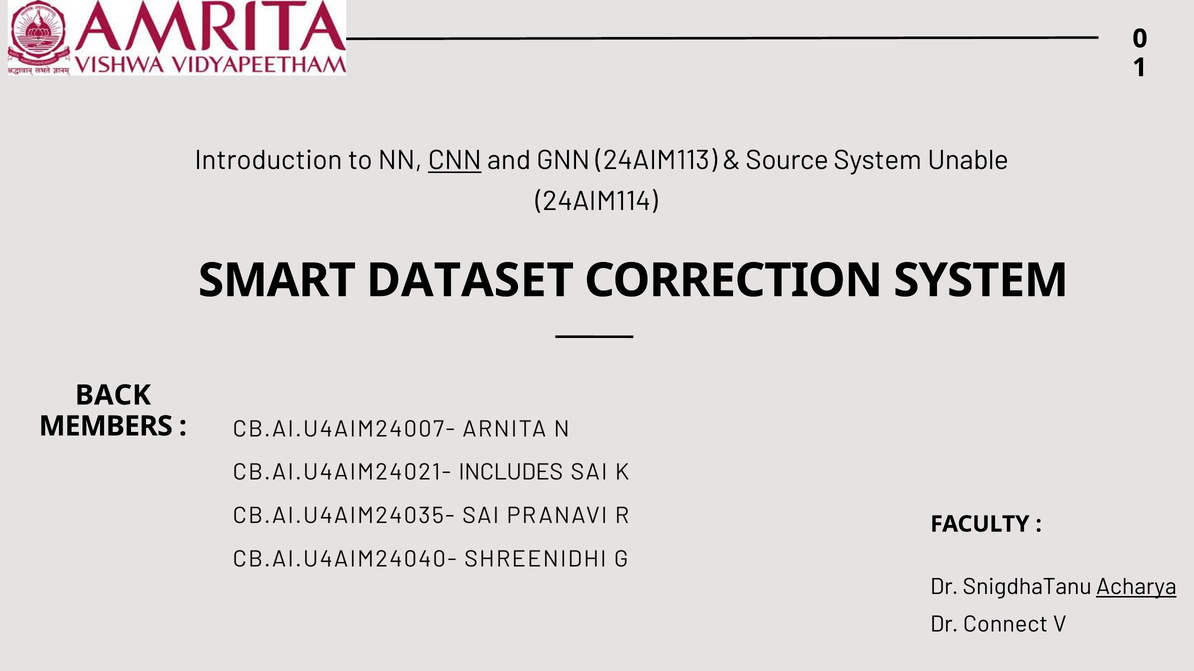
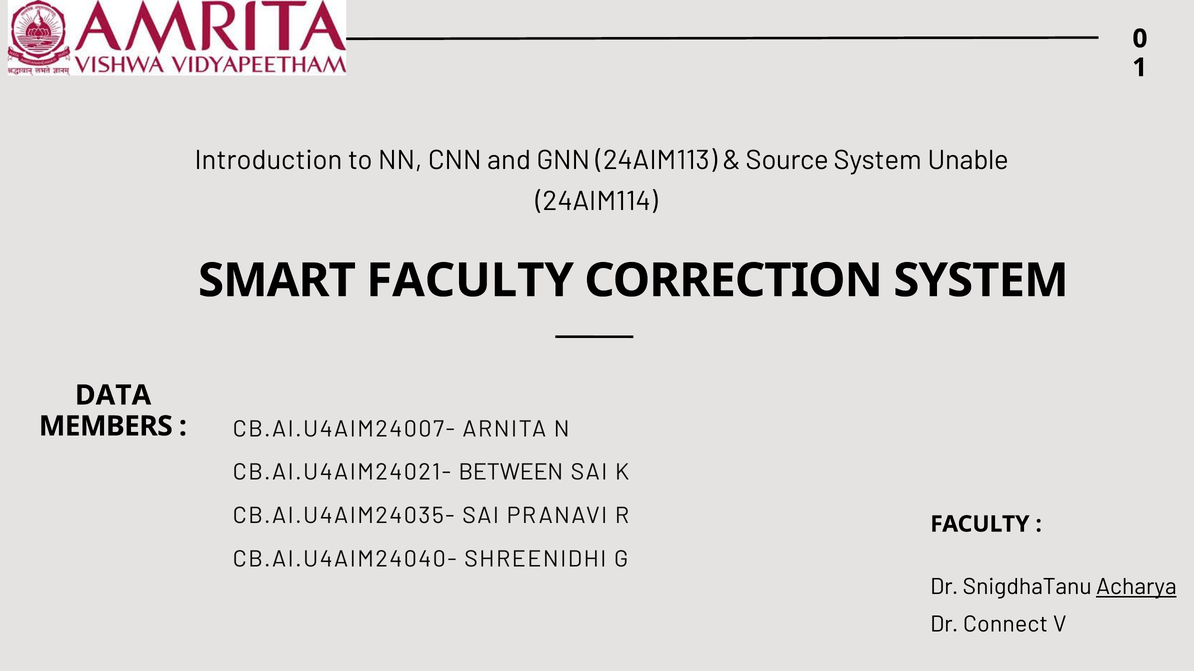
CNN underline: present -> none
SMART DATASET: DATASET -> FACULTY
BACK: BACK -> DATA
INCLUDES: INCLUDES -> BETWEEN
